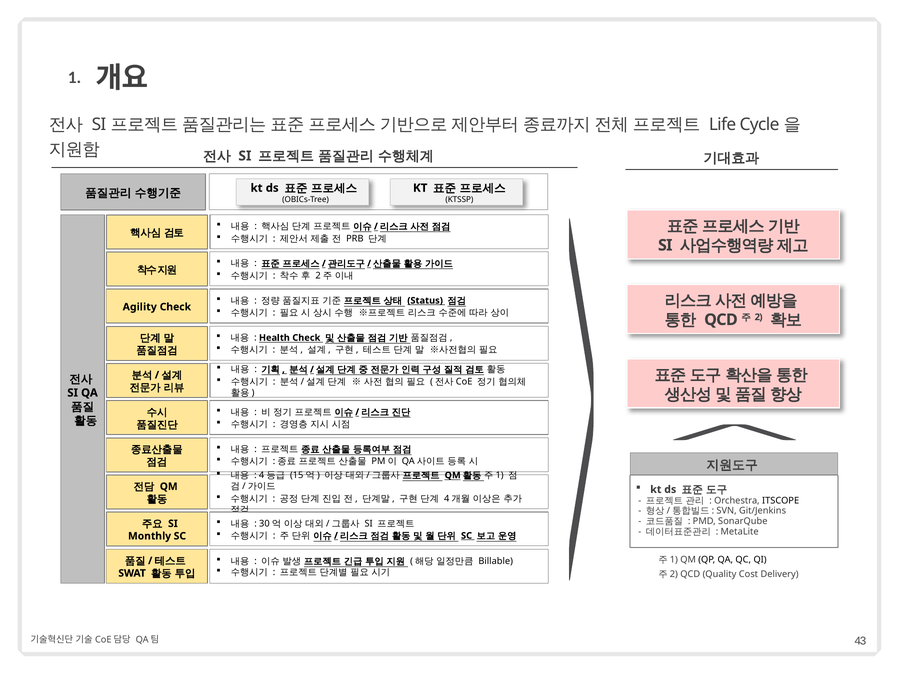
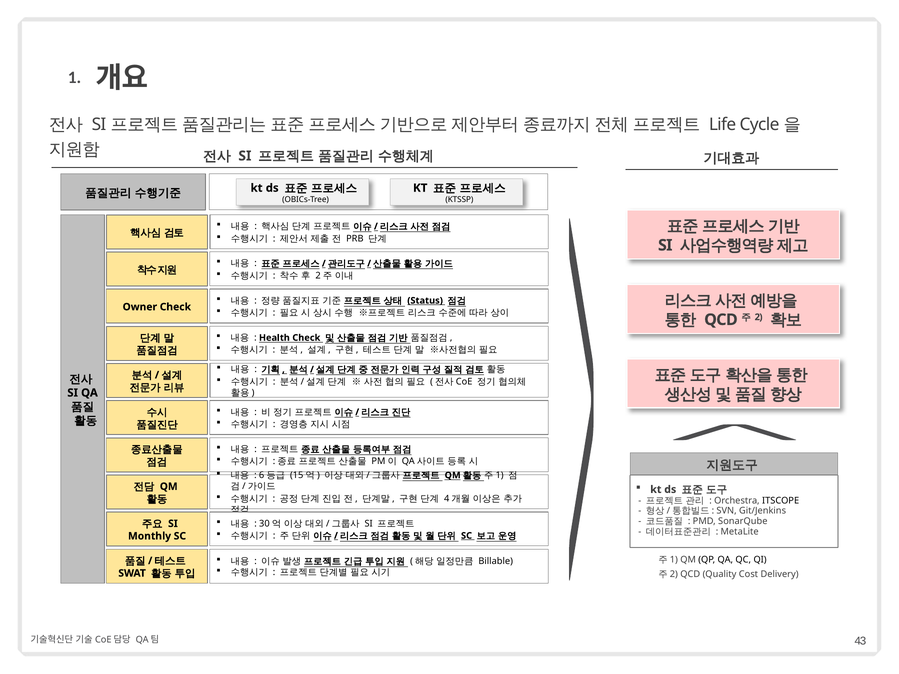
Agility: Agility -> Owner
4: 4 -> 6
